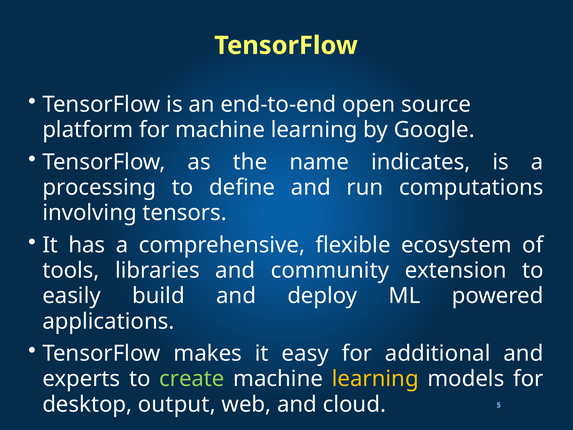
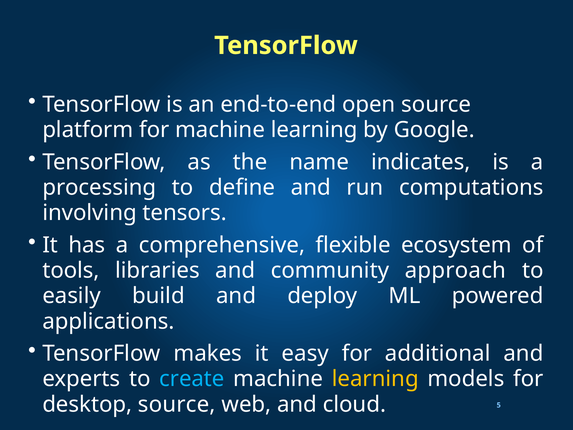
extension: extension -> approach
create colour: light green -> light blue
desktop output: output -> source
